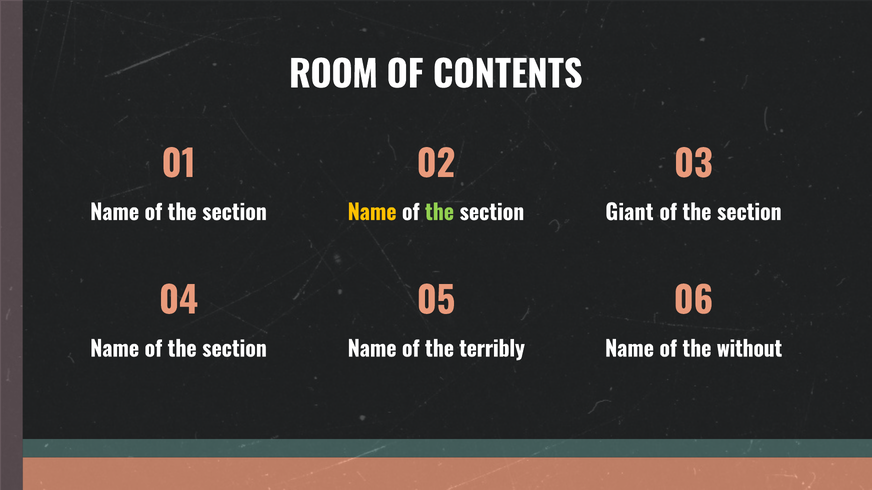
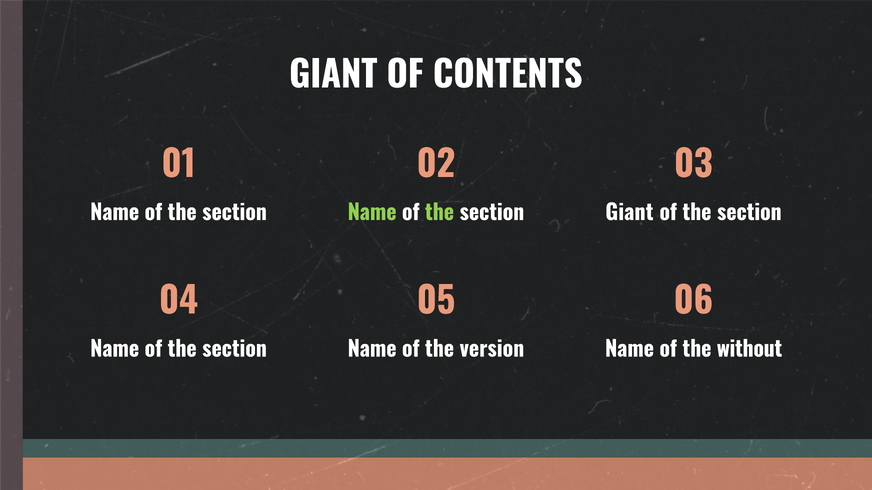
ROOM at (333, 75): ROOM -> GIANT
Name at (372, 213) colour: yellow -> light green
terribly: terribly -> version
